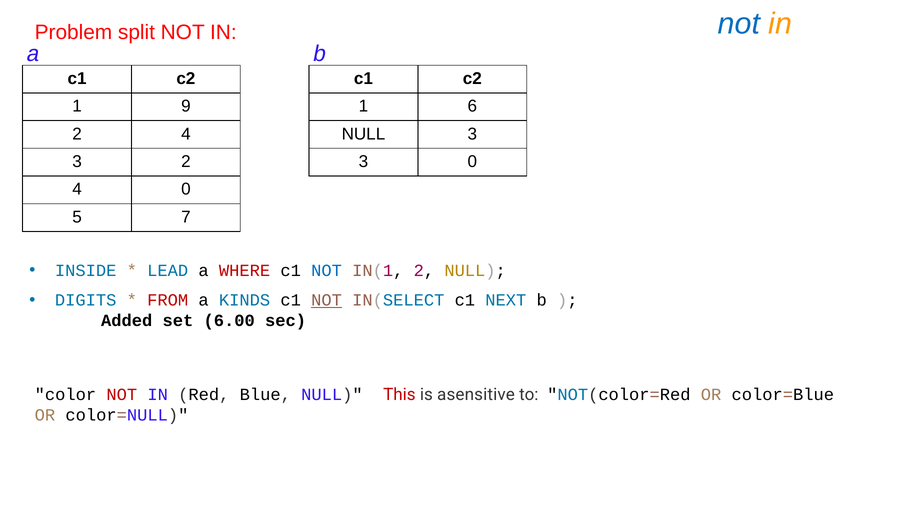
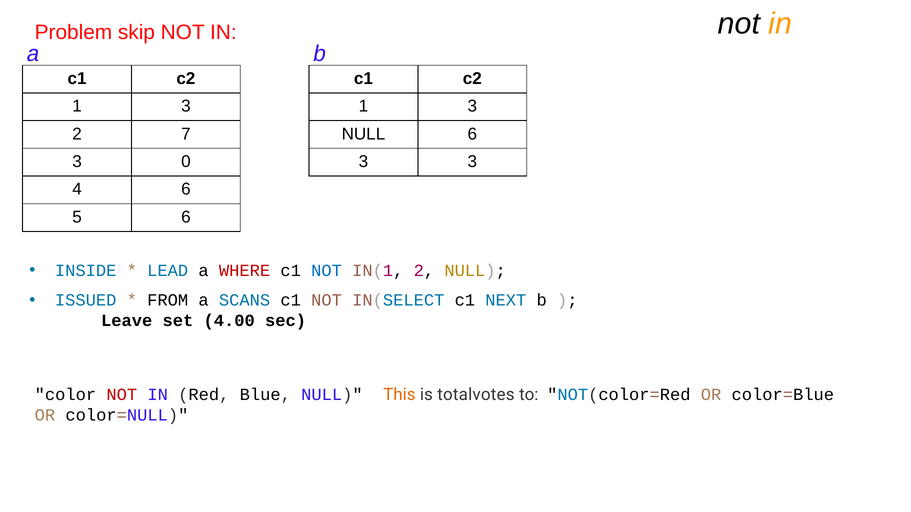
not at (739, 24) colour: blue -> black
split: split -> skip
9 at (186, 106): 9 -> 3
6 at (472, 106): 6 -> 3
4 at (186, 134): 4 -> 7
NULL 3: 3 -> 6
3 2: 2 -> 0
3 0: 0 -> 3
4 0: 0 -> 6
5 7: 7 -> 6
DIGITS: DIGITS -> ISSUED
FROM colour: red -> black
KINDS: KINDS -> SCANS
NOT at (327, 301) underline: present -> none
Added: Added -> Leave
6.00: 6.00 -> 4.00
This colour: red -> orange
asensitive: asensitive -> totalvotes
